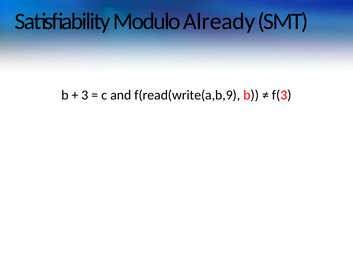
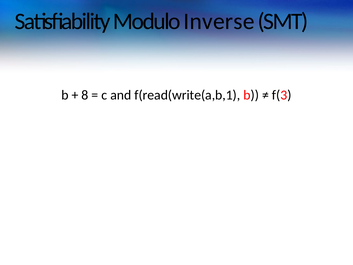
Already: Already -> Inverse
3: 3 -> 8
f(read(write(a,b,9: f(read(write(a,b,9 -> f(read(write(a,b,1
